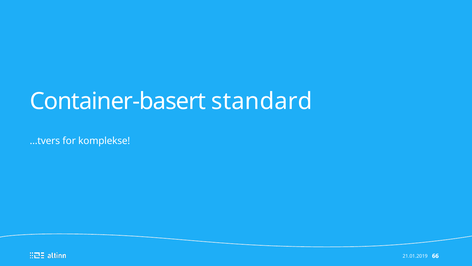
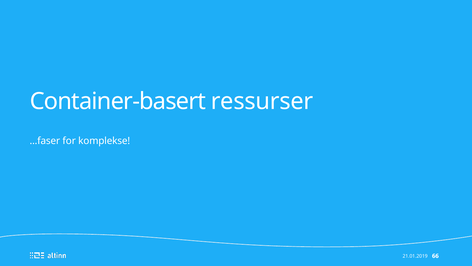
standard: standard -> ressurser
...tvers: ...tvers -> ...faser
